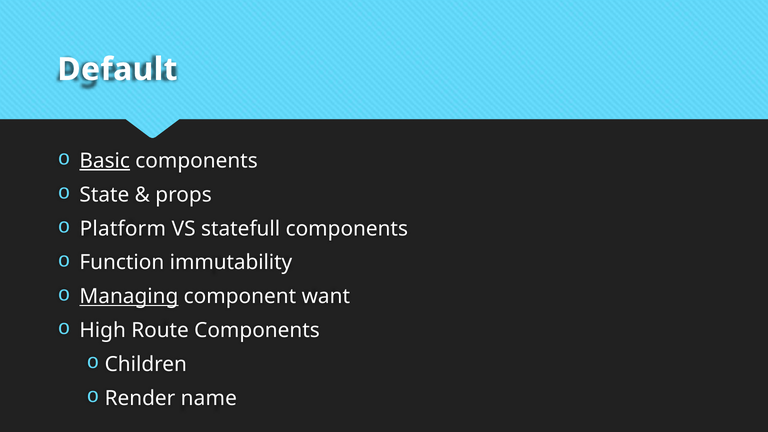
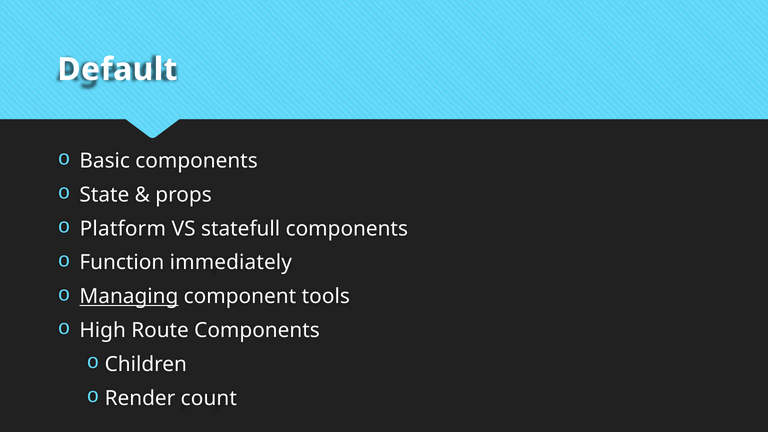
Basic underline: present -> none
immutability: immutability -> immediately
want: want -> tools
name: name -> count
